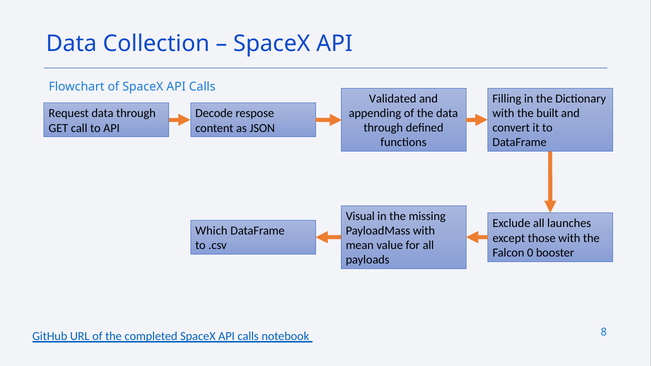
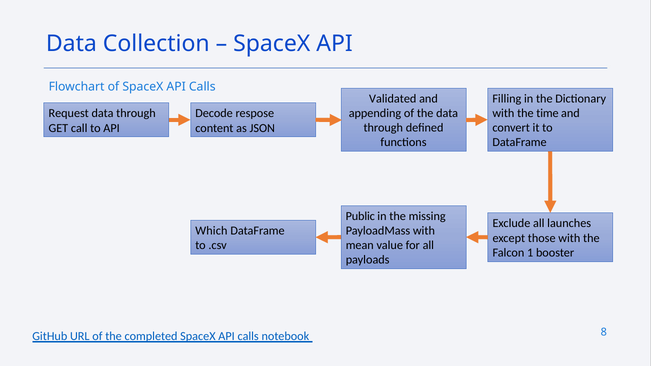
built: built -> time
Visual: Visual -> Public
0: 0 -> 1
